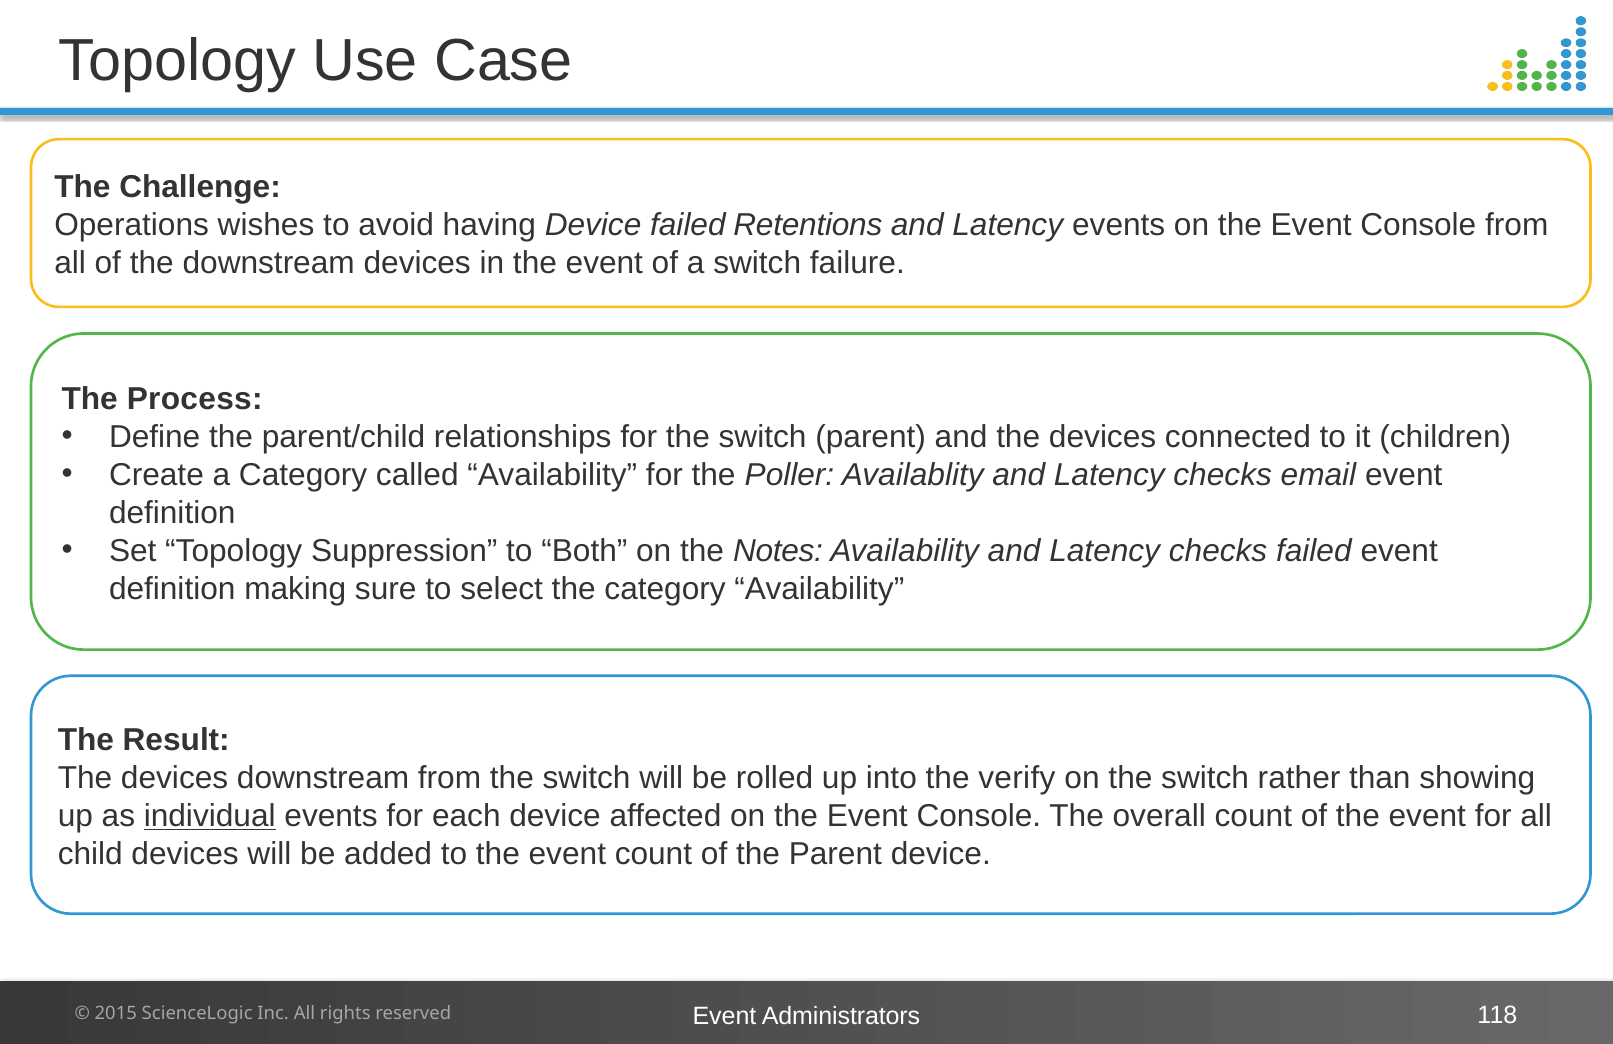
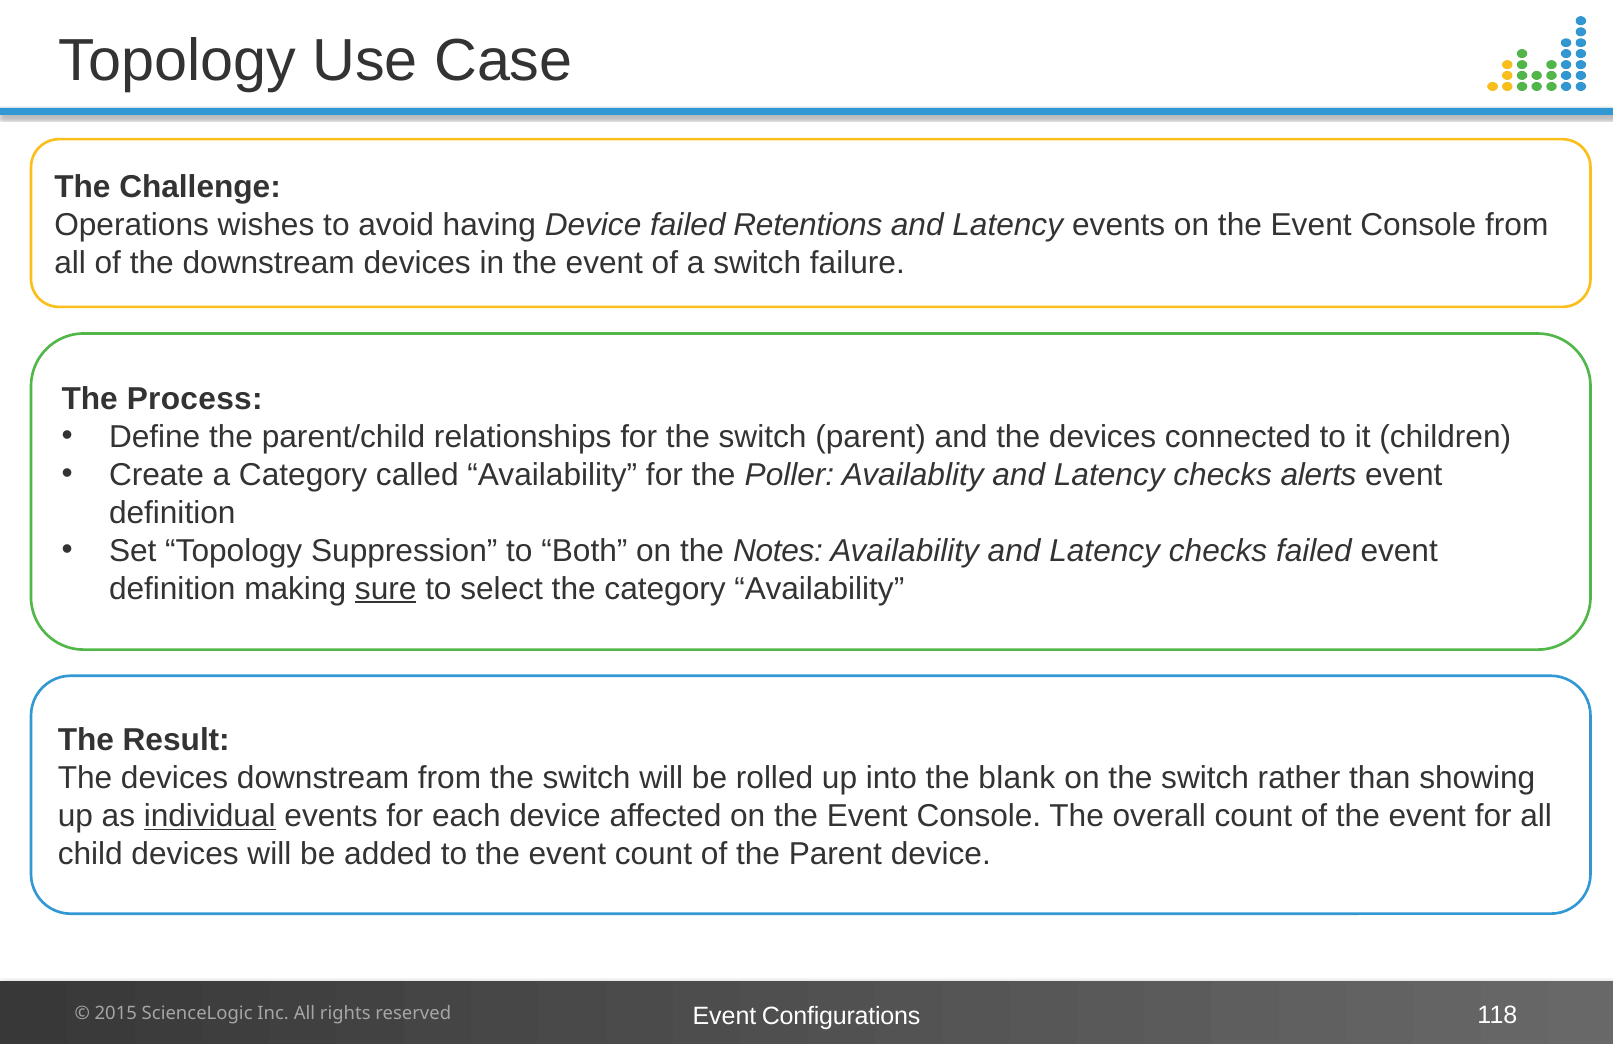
email: email -> alerts
sure underline: none -> present
verify: verify -> blank
Administrators: Administrators -> Configurations
